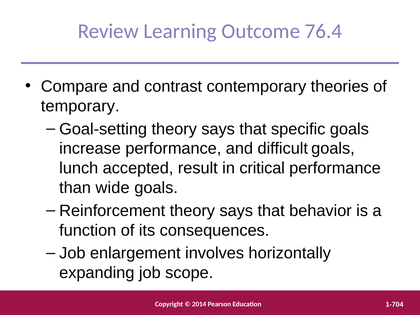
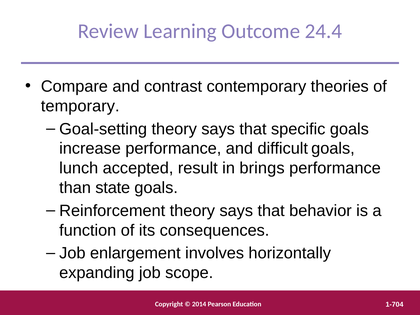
76.4: 76.4 -> 24.4
critical: critical -> brings
wide: wide -> state
